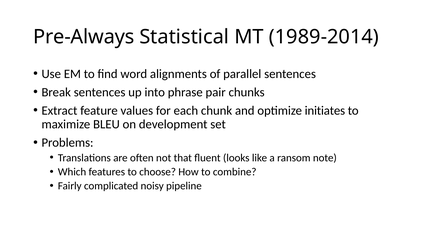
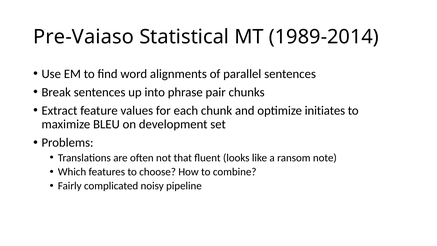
Pre-Always: Pre-Always -> Pre-Vaiaso
